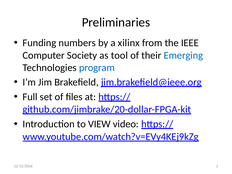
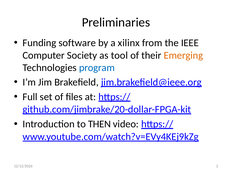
numbers: numbers -> software
Emerging colour: blue -> orange
VIEW: VIEW -> THEN
